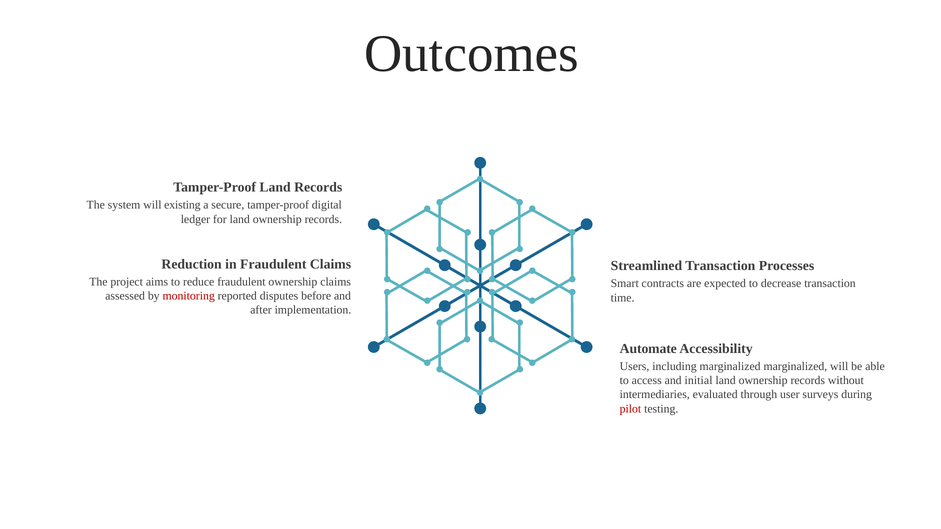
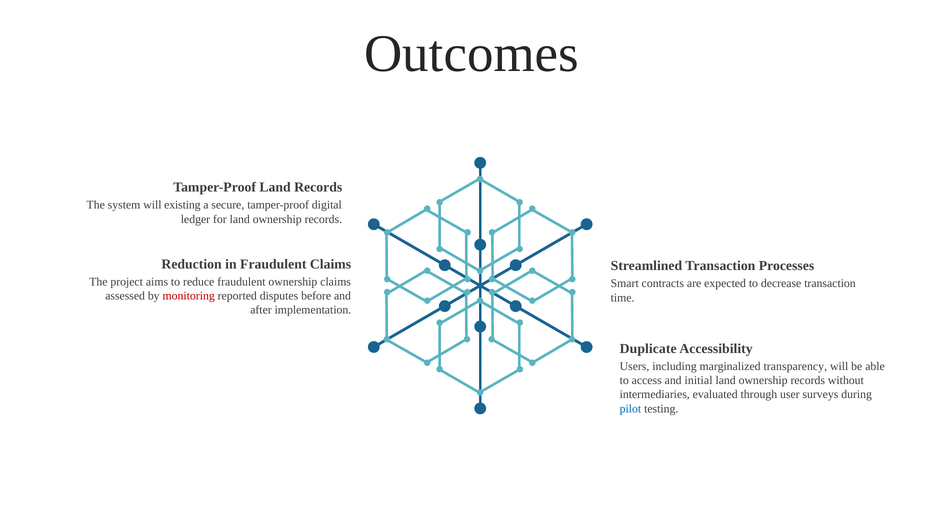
Automate: Automate -> Duplicate
marginalized marginalized: marginalized -> transparency
pilot colour: red -> blue
